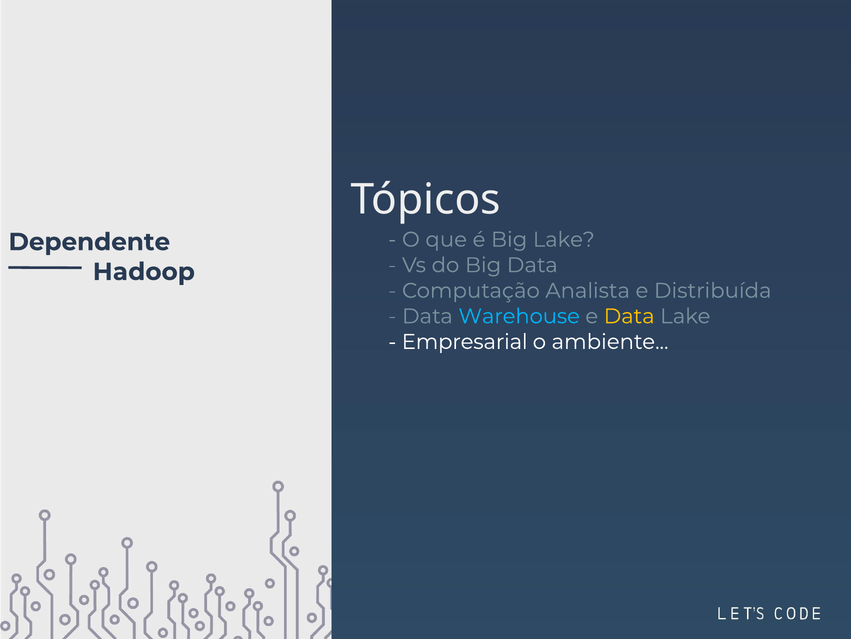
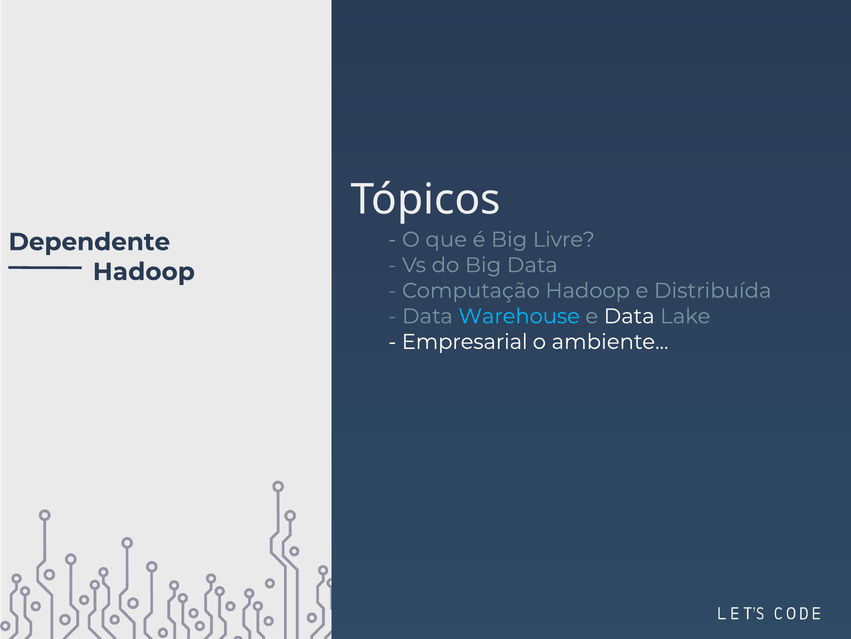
Big Lake: Lake -> Livre
Computação Analista: Analista -> Hadoop
Data at (629, 316) colour: yellow -> white
